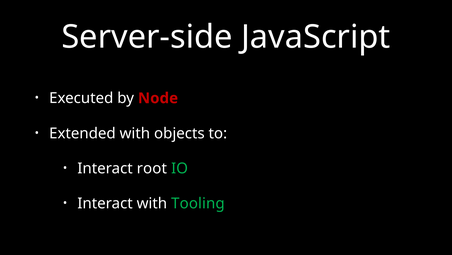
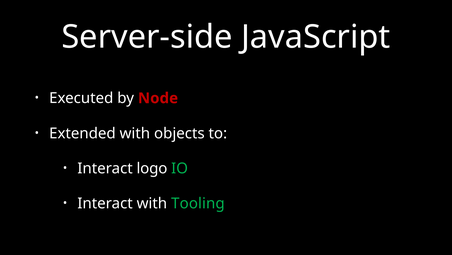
root: root -> logo
